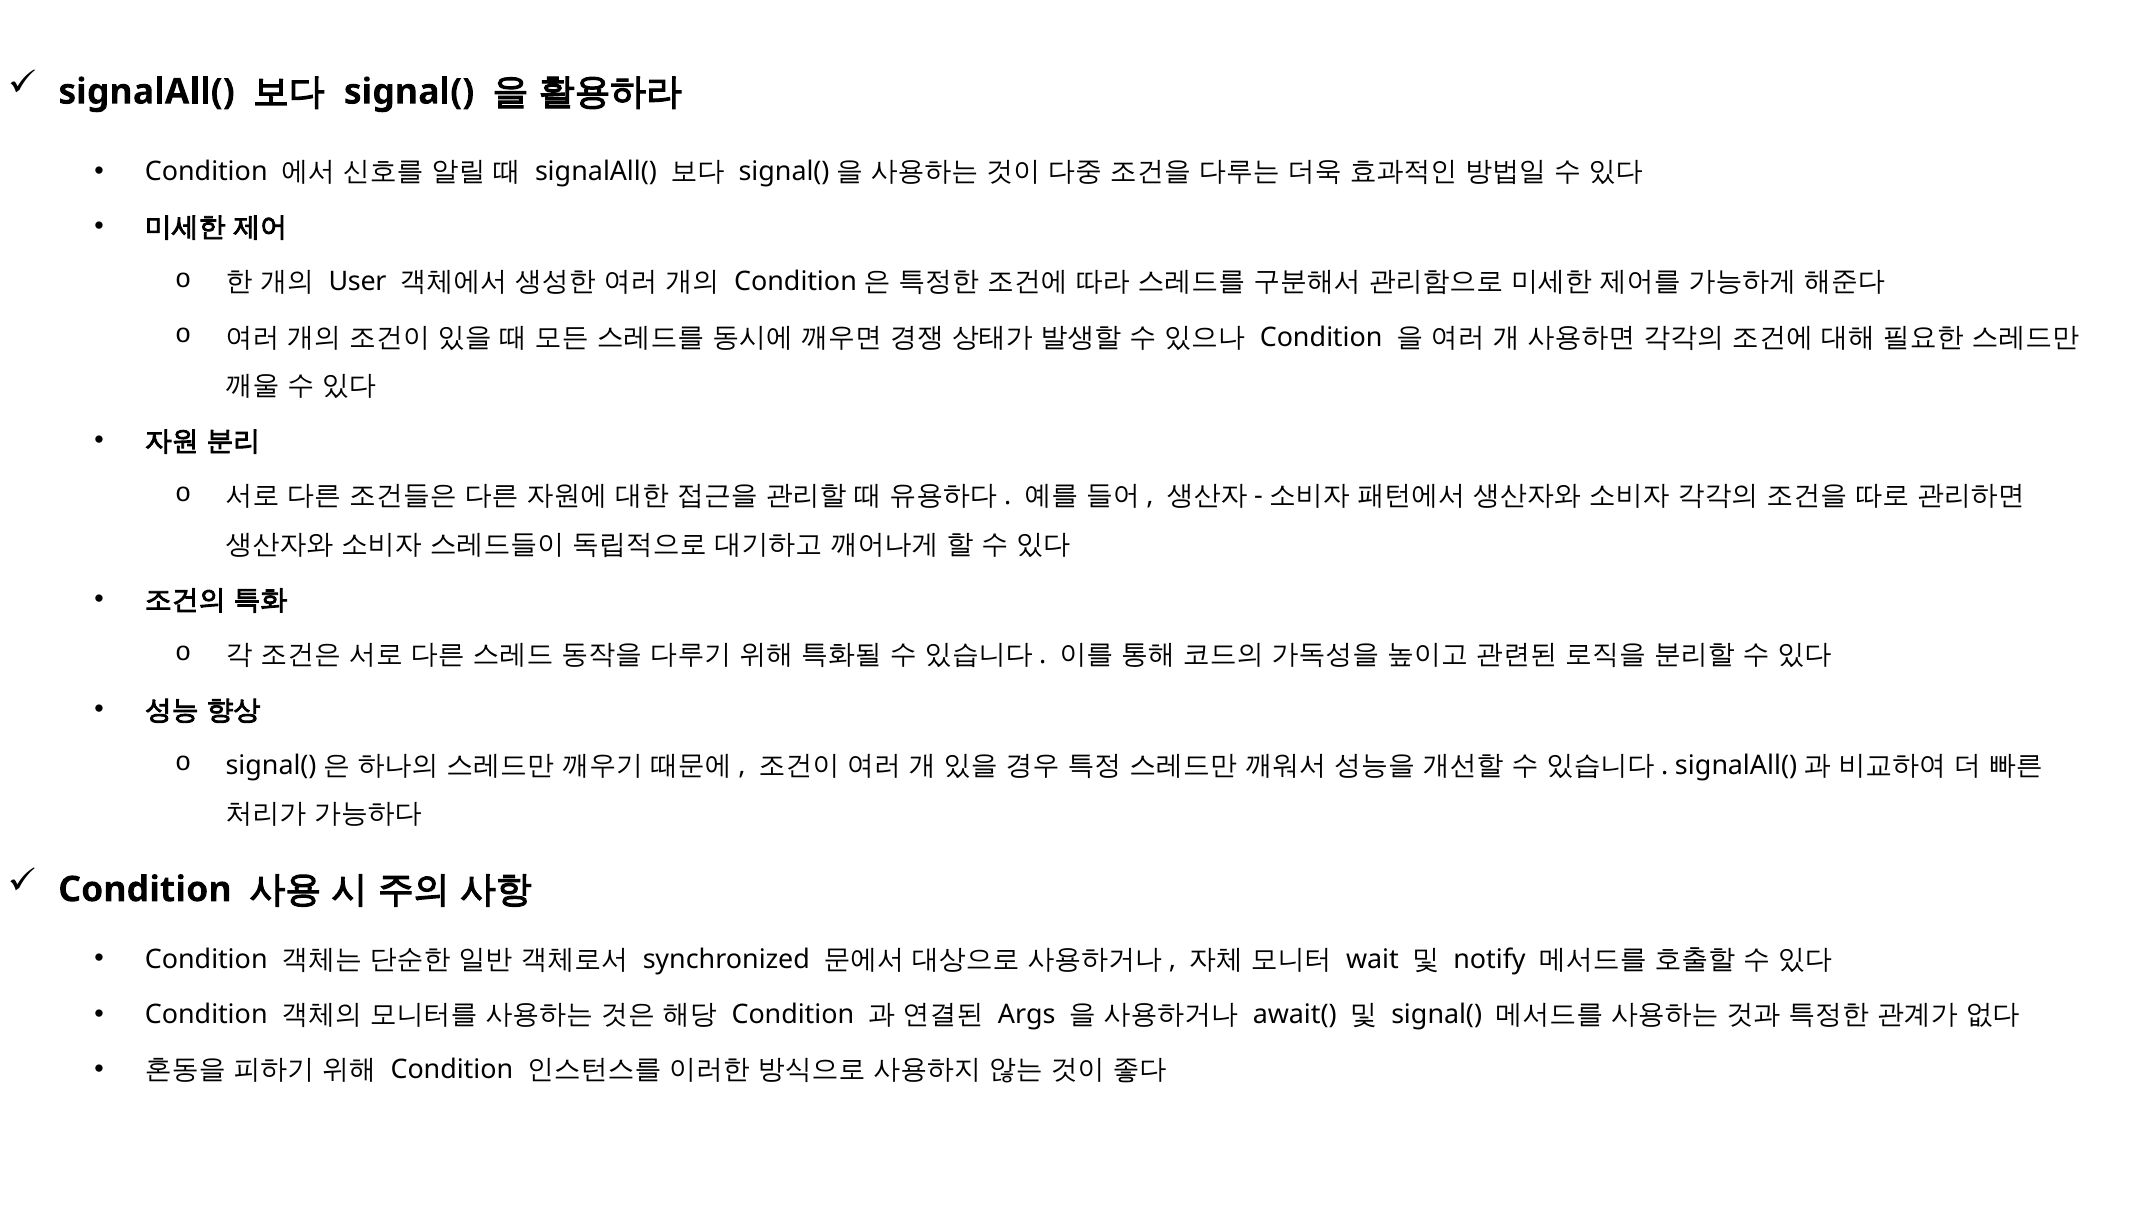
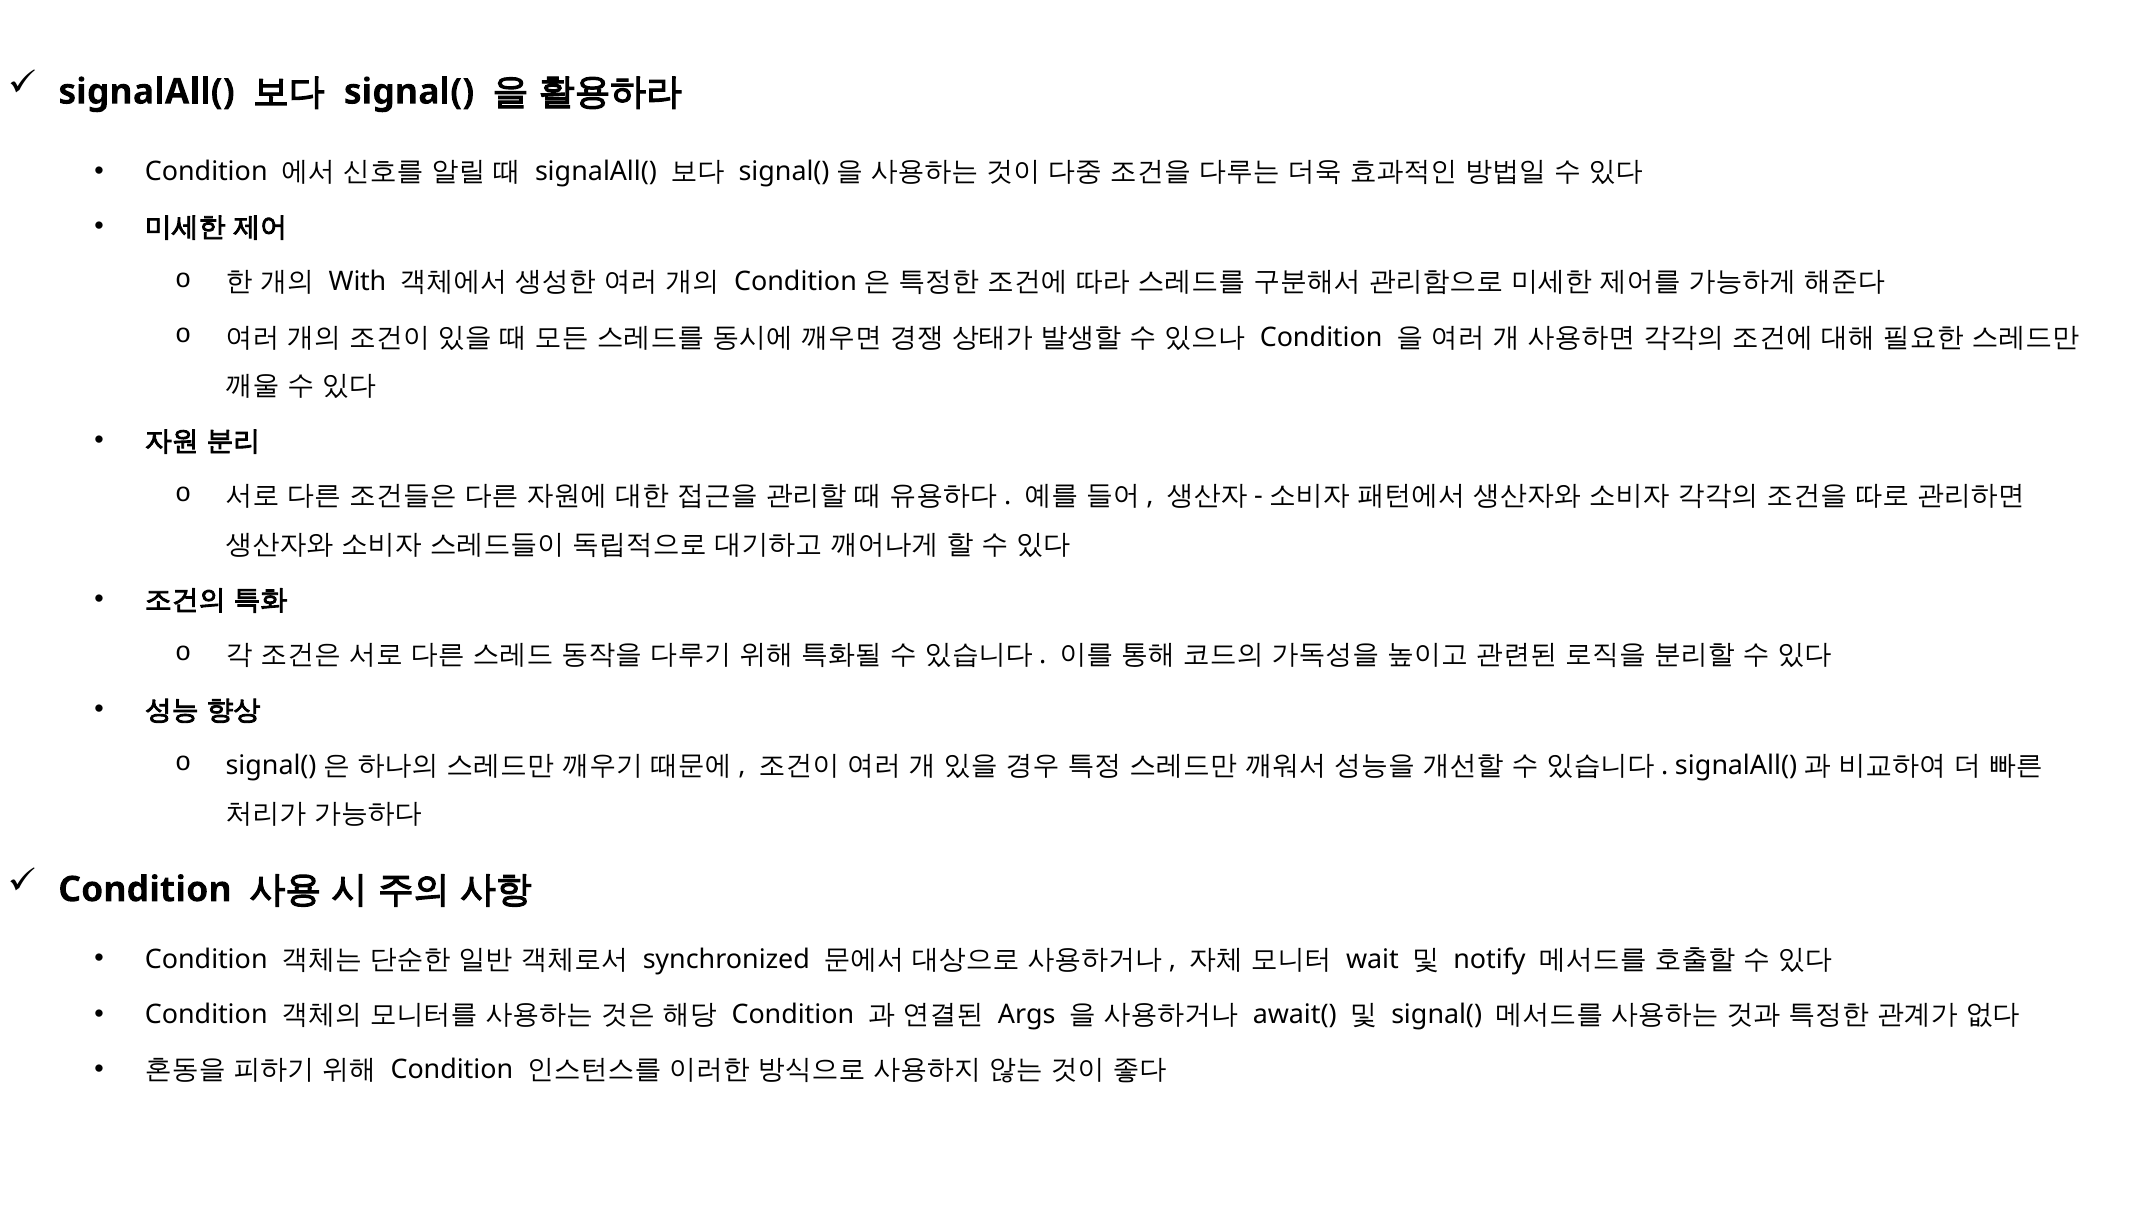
User: User -> With
